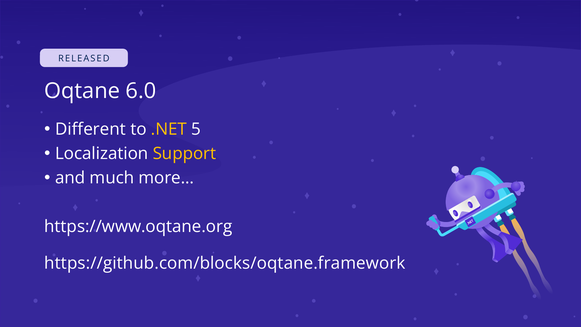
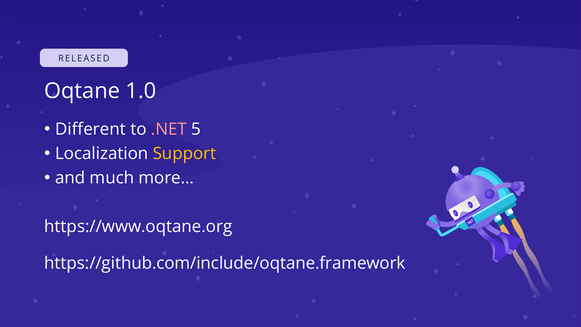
6.0: 6.0 -> 1.0
.NET colour: yellow -> pink
https://github.com/blocks/oqtane.framework: https://github.com/blocks/oqtane.framework -> https://github.com/include/oqtane.framework
